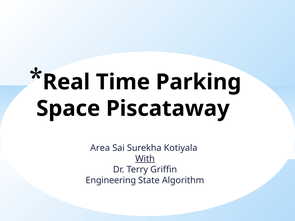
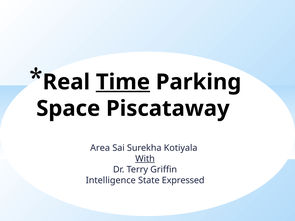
Time underline: none -> present
Engineering: Engineering -> Intelligence
Algorithm: Algorithm -> Expressed
